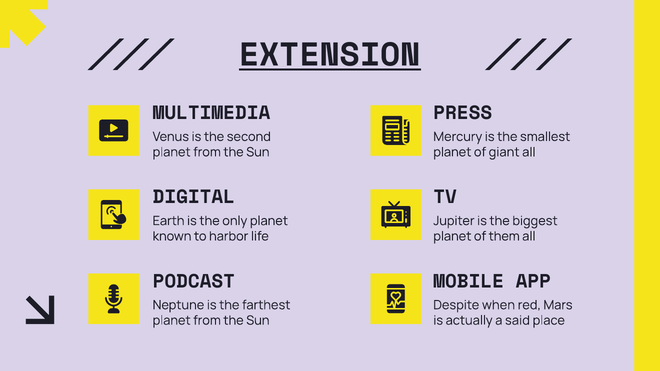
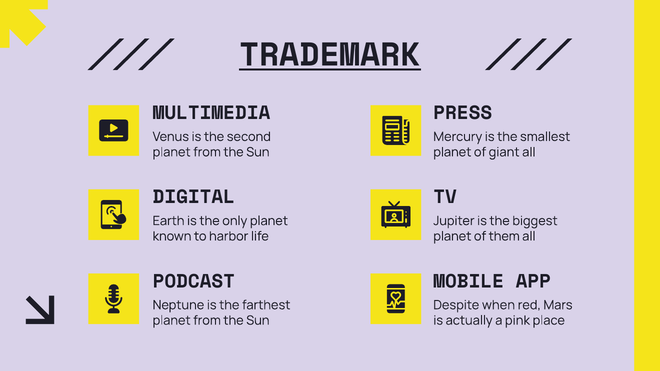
EXTENSION: EXTENSION -> TRADEMARK
said: said -> pink
